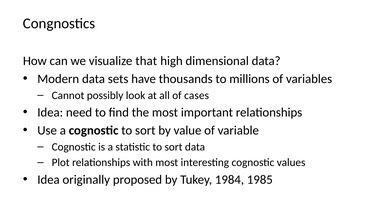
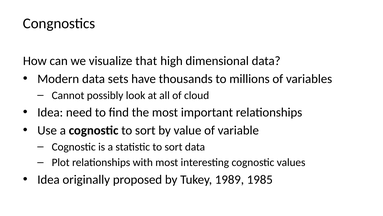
cases: cases -> cloud
1984: 1984 -> 1989
